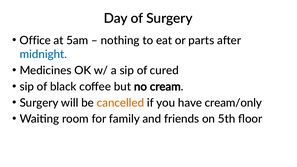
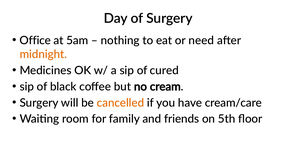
parts: parts -> need
midnight colour: blue -> orange
cream/only: cream/only -> cream/care
